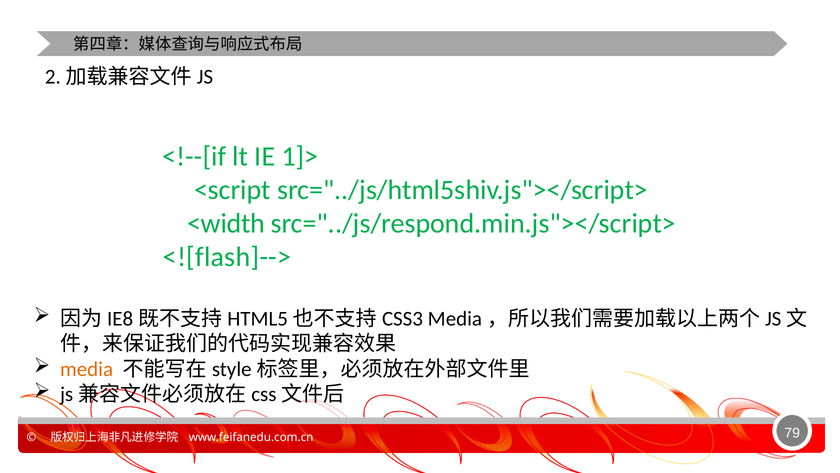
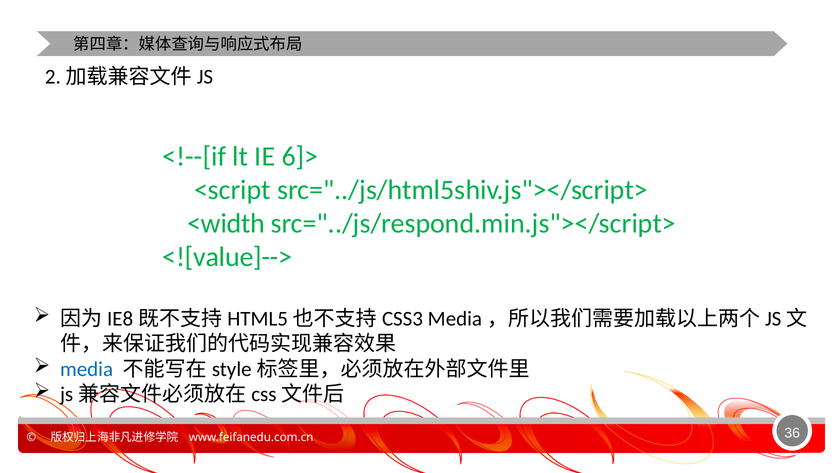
1]>: 1]> -> 6]>
<![flash]-->: <![flash]--> -> <![value]-->
media colour: orange -> blue
79: 79 -> 36
